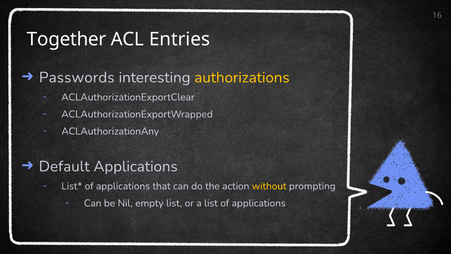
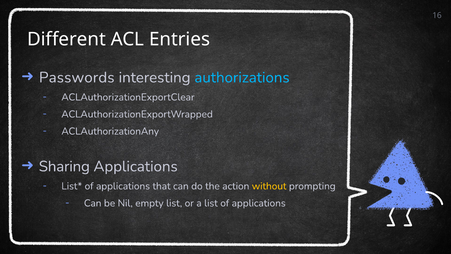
Together: Together -> Different
authorizations colour: yellow -> light blue
Default: Default -> Sharing
